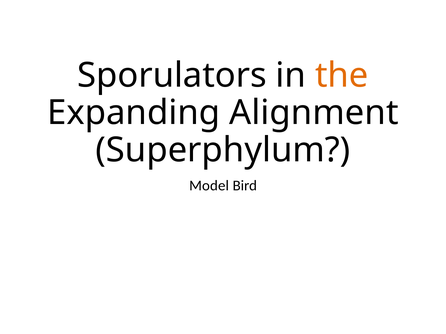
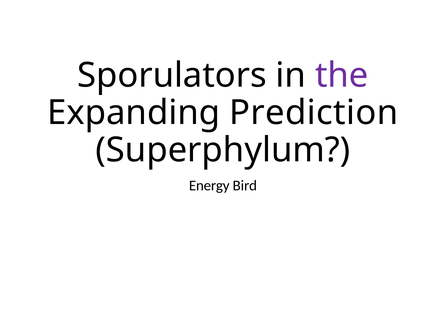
the colour: orange -> purple
Alignment: Alignment -> Prediction
Model: Model -> Energy
